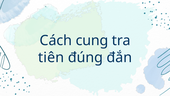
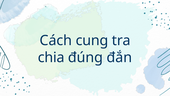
tiên: tiên -> chia
